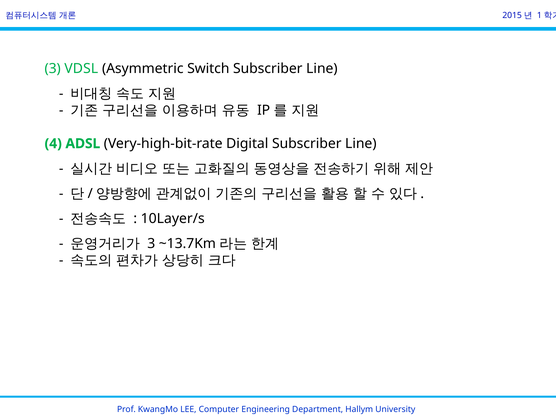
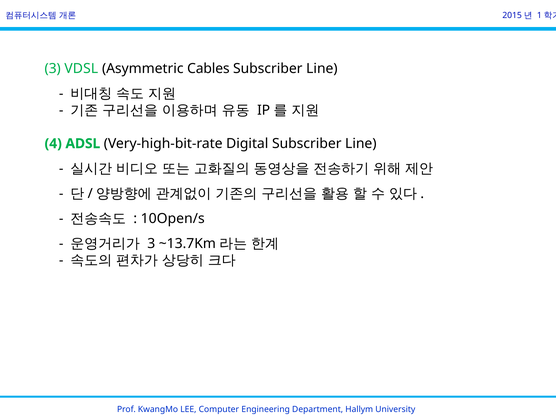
Switch: Switch -> Cables
10Layer/s: 10Layer/s -> 10Open/s
